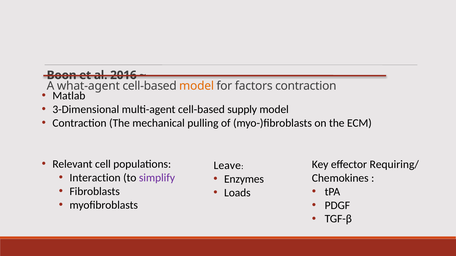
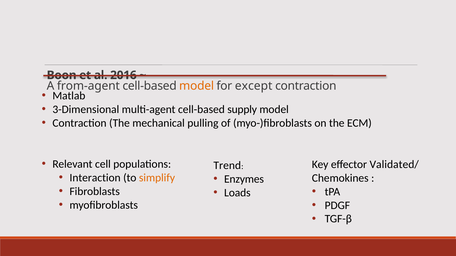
what-agent: what-agent -> from-agent
factors: factors -> except
Requiring/: Requiring/ -> Validated/
Leave: Leave -> Trend
simplify colour: purple -> orange
